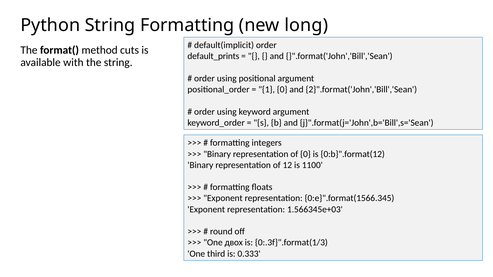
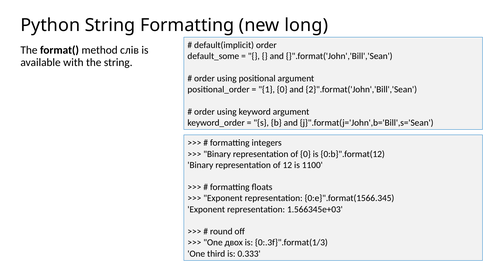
cuts: cuts -> слів
default_prints: default_prints -> default_some
